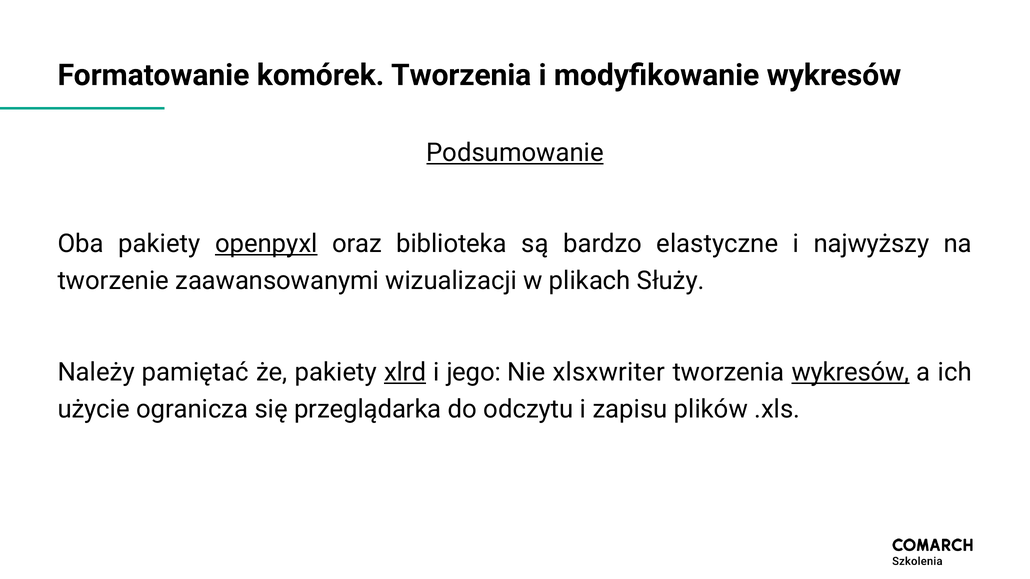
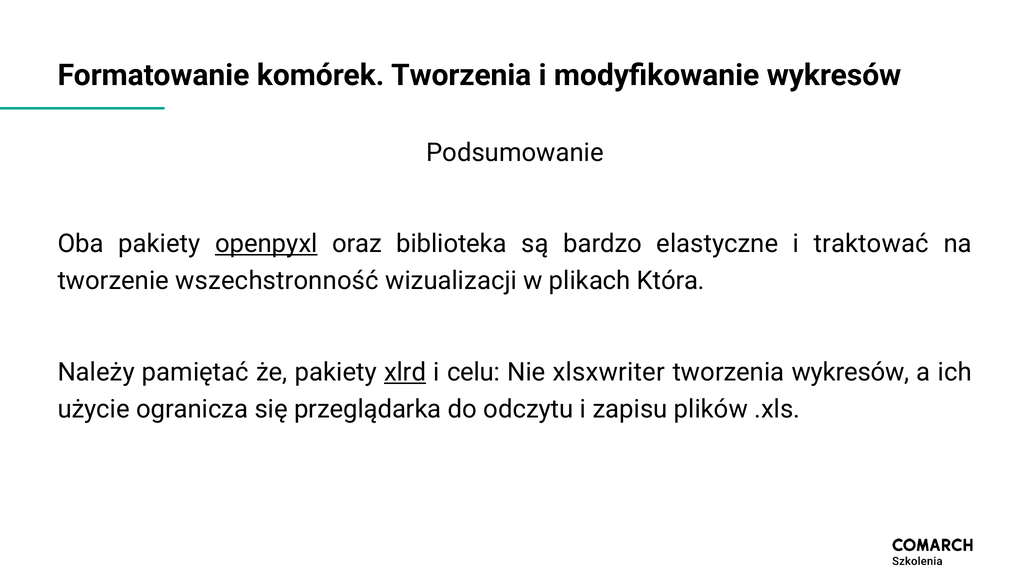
Podsumowanie underline: present -> none
najwyższy: najwyższy -> traktować
zaawansowanymi: zaawansowanymi -> wszechstronność
Służy: Służy -> Która
jego: jego -> celu
wykresów at (851, 372) underline: present -> none
